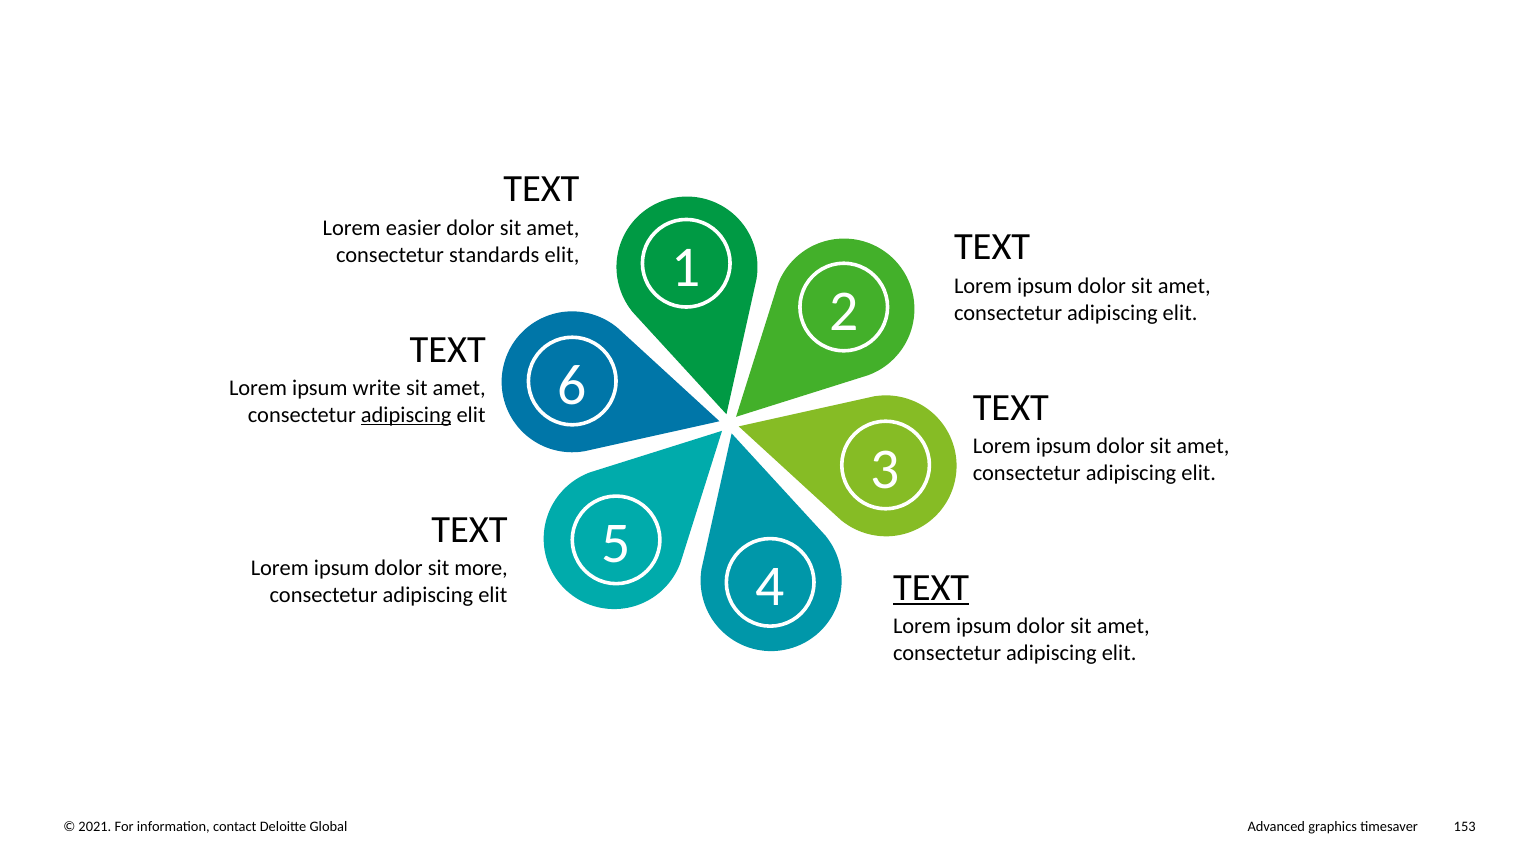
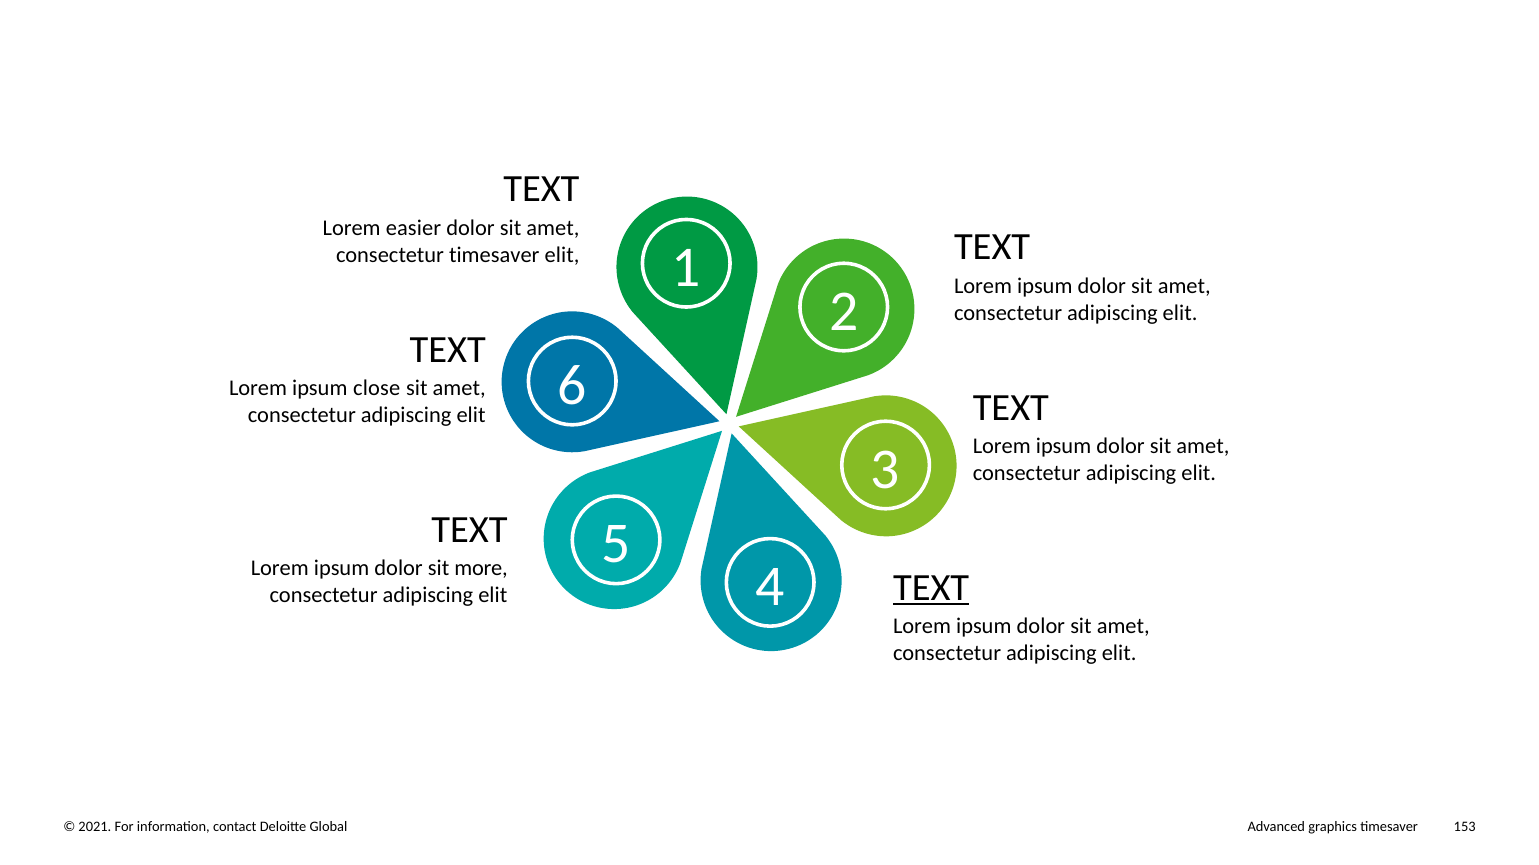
consectetur standards: standards -> timesaver
write: write -> close
adipiscing at (406, 415) underline: present -> none
